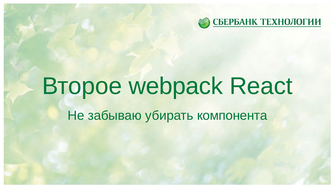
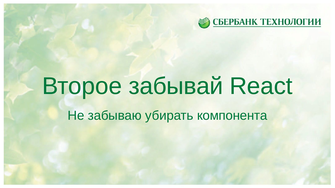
webpack: webpack -> забывай
